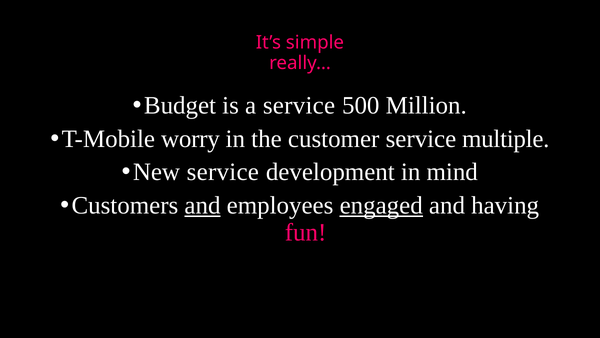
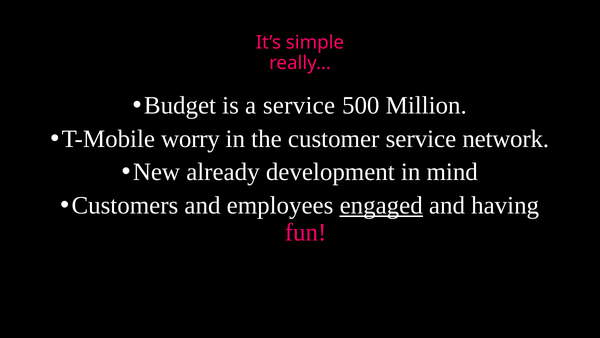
multiple: multiple -> network
New service: service -> already
and at (202, 205) underline: present -> none
